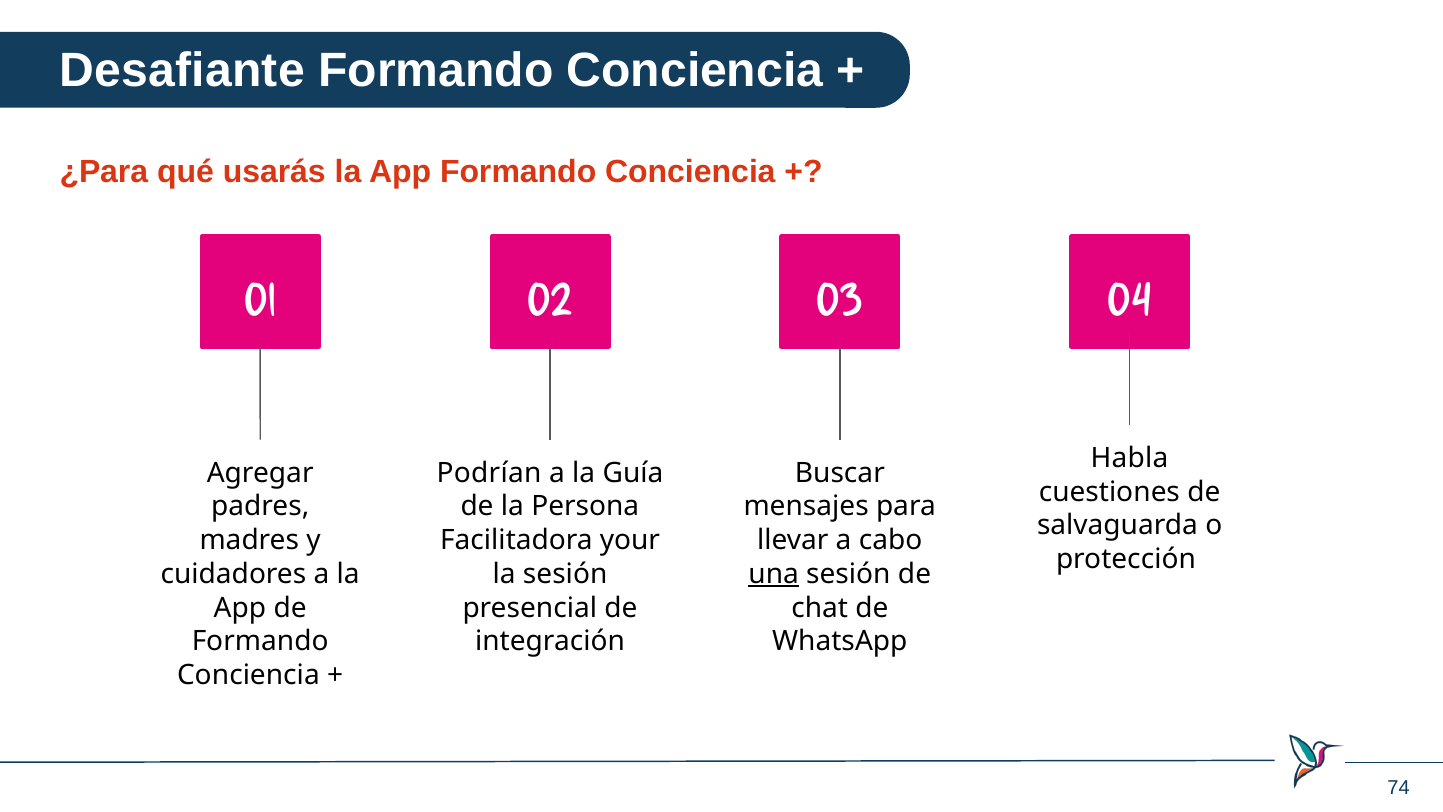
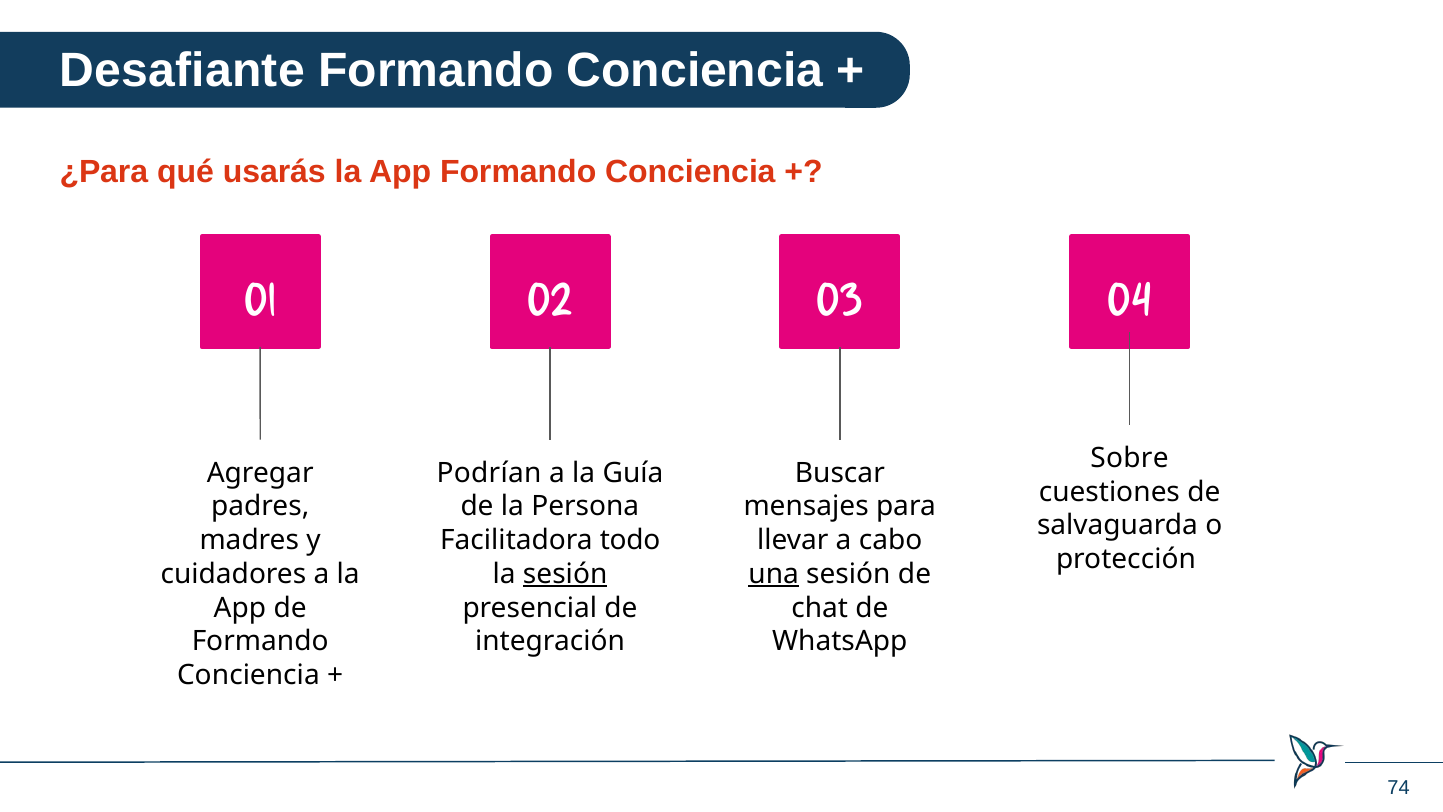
Habla: Habla -> Sobre
your: your -> todo
sesión at (565, 574) underline: none -> present
